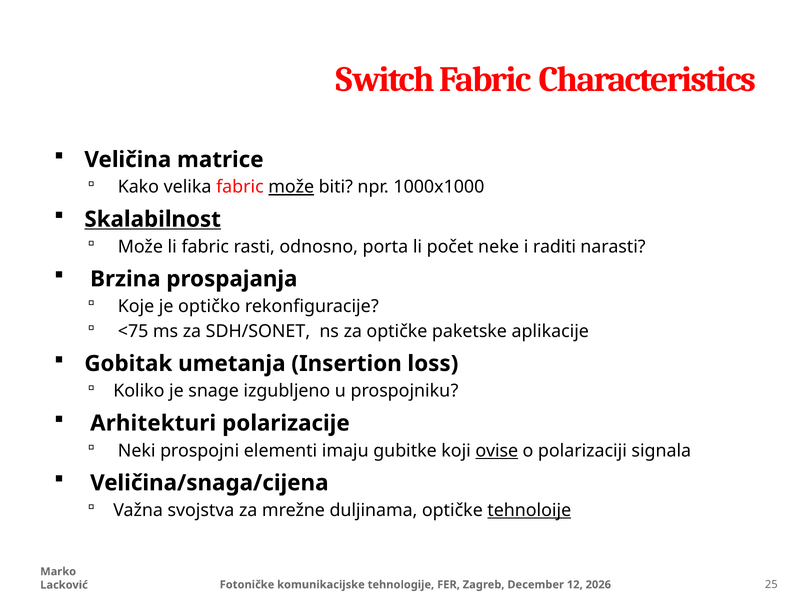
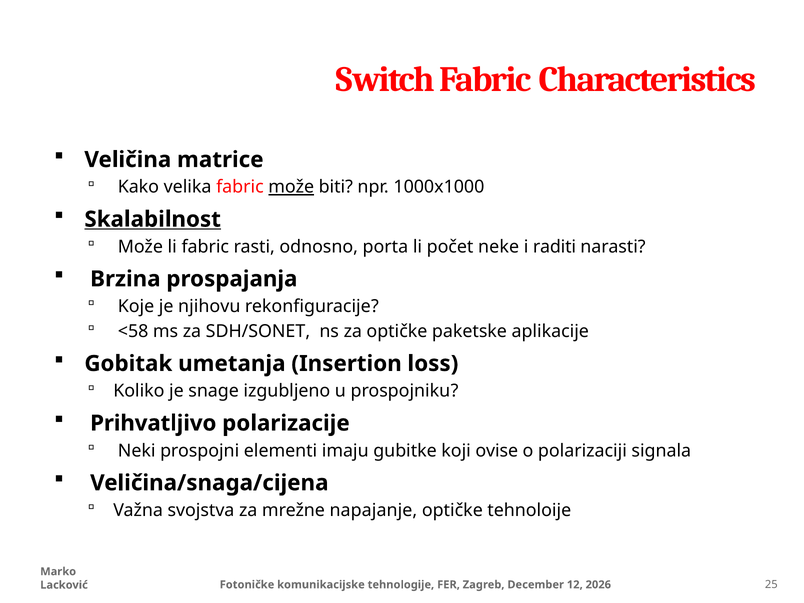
optičko: optičko -> njihovu
<75: <75 -> <58
Arhitekturi: Arhitekturi -> Prihvatljivo
ovise underline: present -> none
duljinama: duljinama -> napajanje
tehnoloije underline: present -> none
